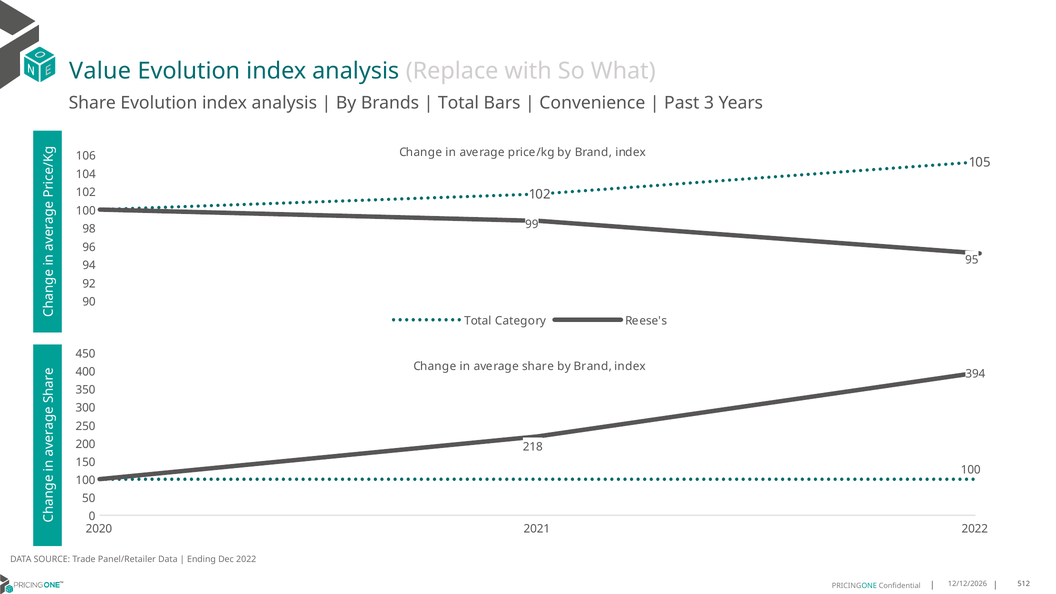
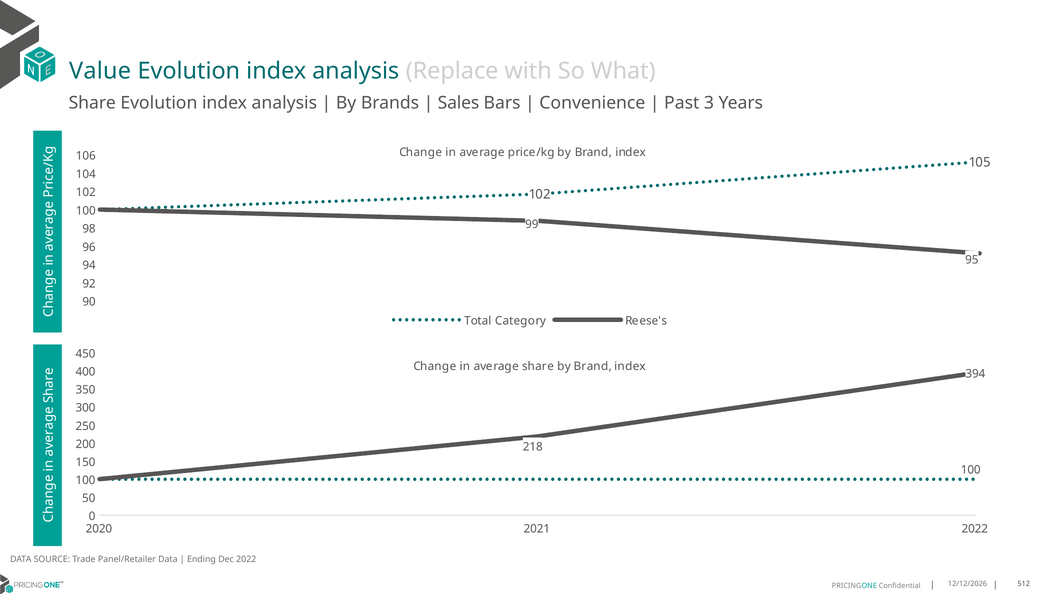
Total at (458, 103): Total -> Sales
